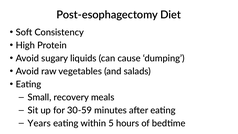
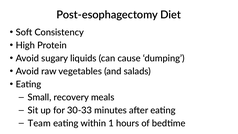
30-59: 30-59 -> 30-33
Years: Years -> Team
5: 5 -> 1
